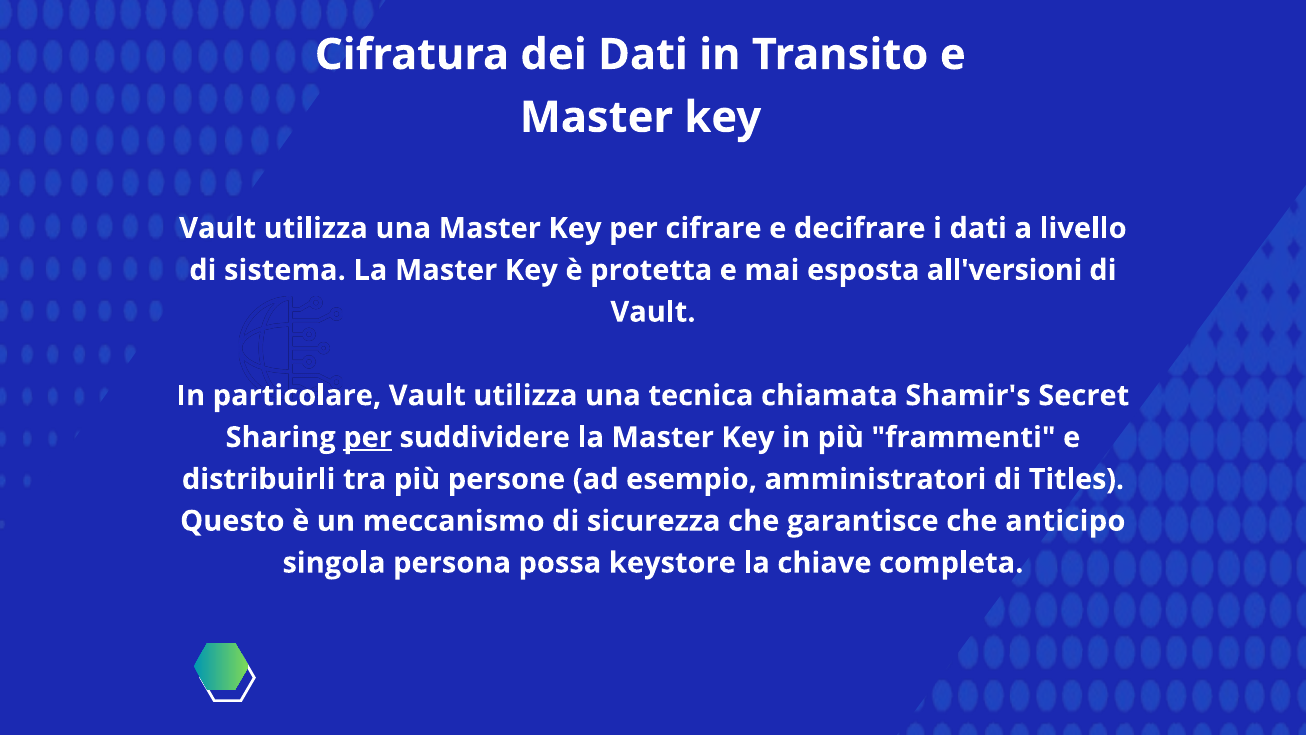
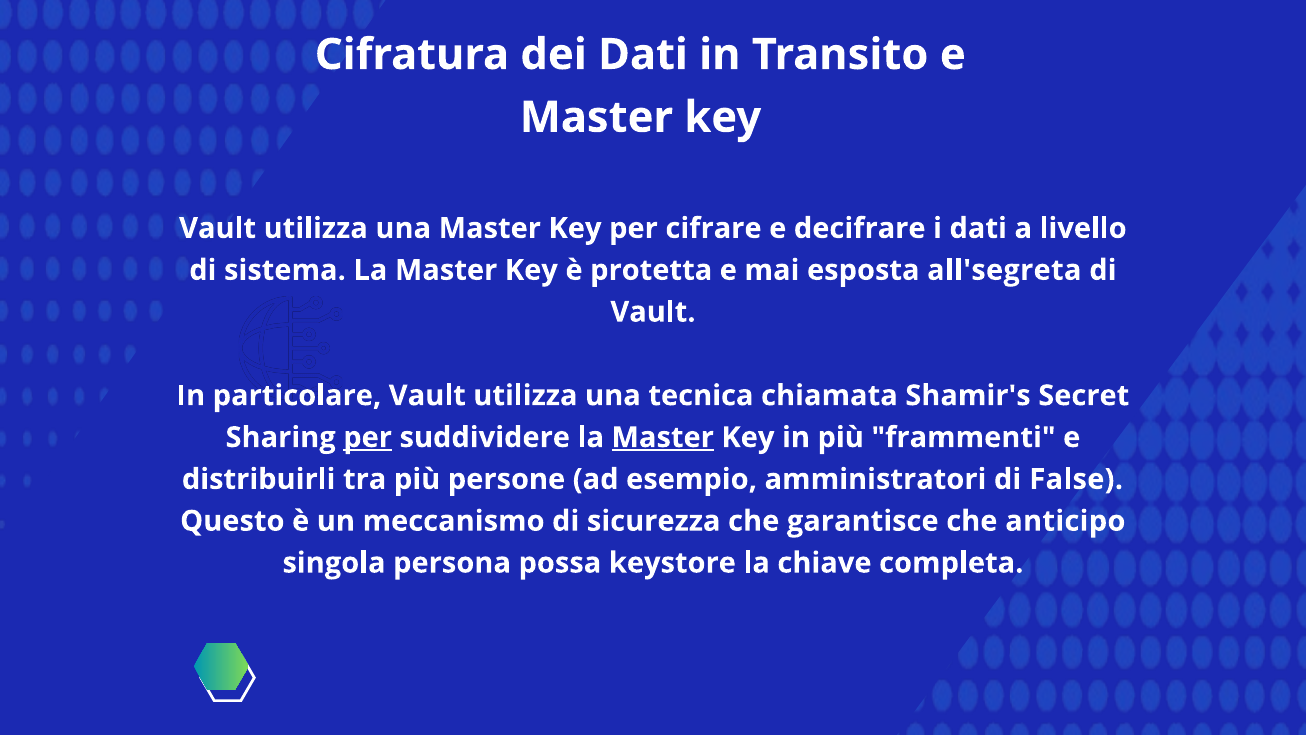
all'versioni: all'versioni -> all'segreta
Master at (663, 437) underline: none -> present
Titles: Titles -> False
